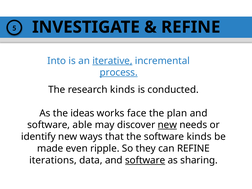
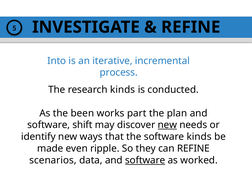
iterative underline: present -> none
process underline: present -> none
ideas: ideas -> been
face: face -> part
able: able -> shift
iterations: iterations -> scenarios
sharing: sharing -> worked
